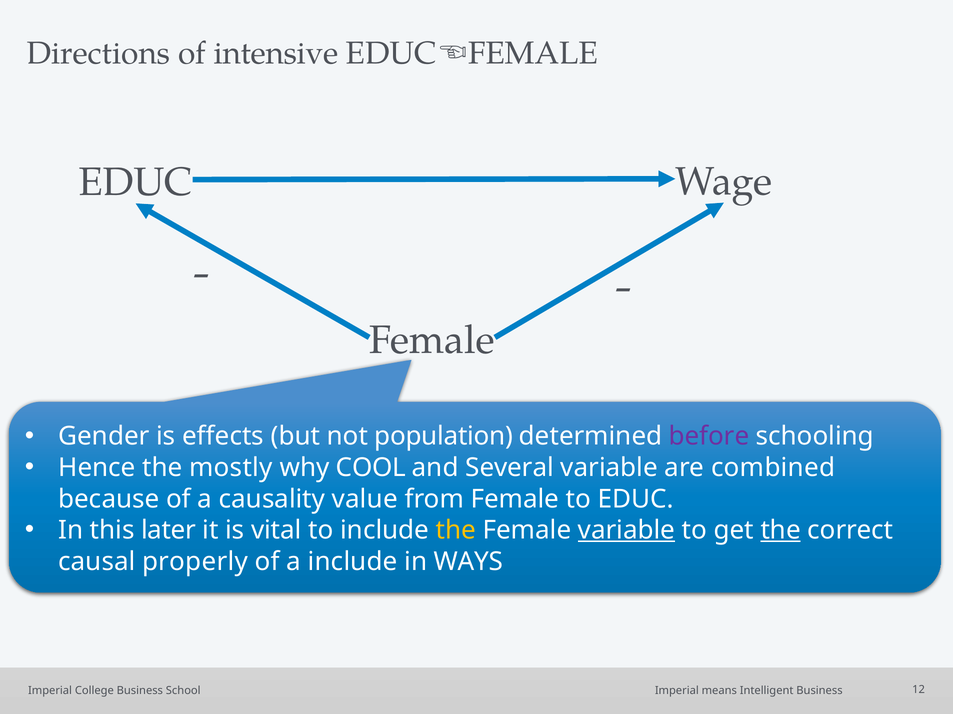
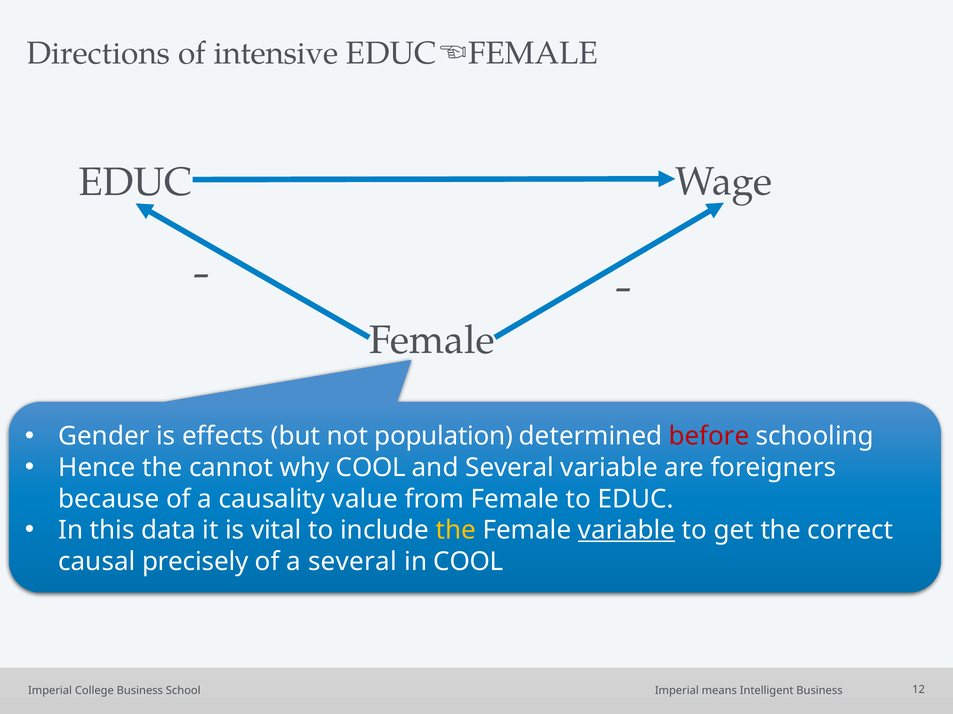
before colour: purple -> red
mostly: mostly -> cannot
combined: combined -> foreigners
later: later -> data
the at (781, 531) underline: present -> none
properly: properly -> precisely
a include: include -> several
in WAYS: WAYS -> COOL
